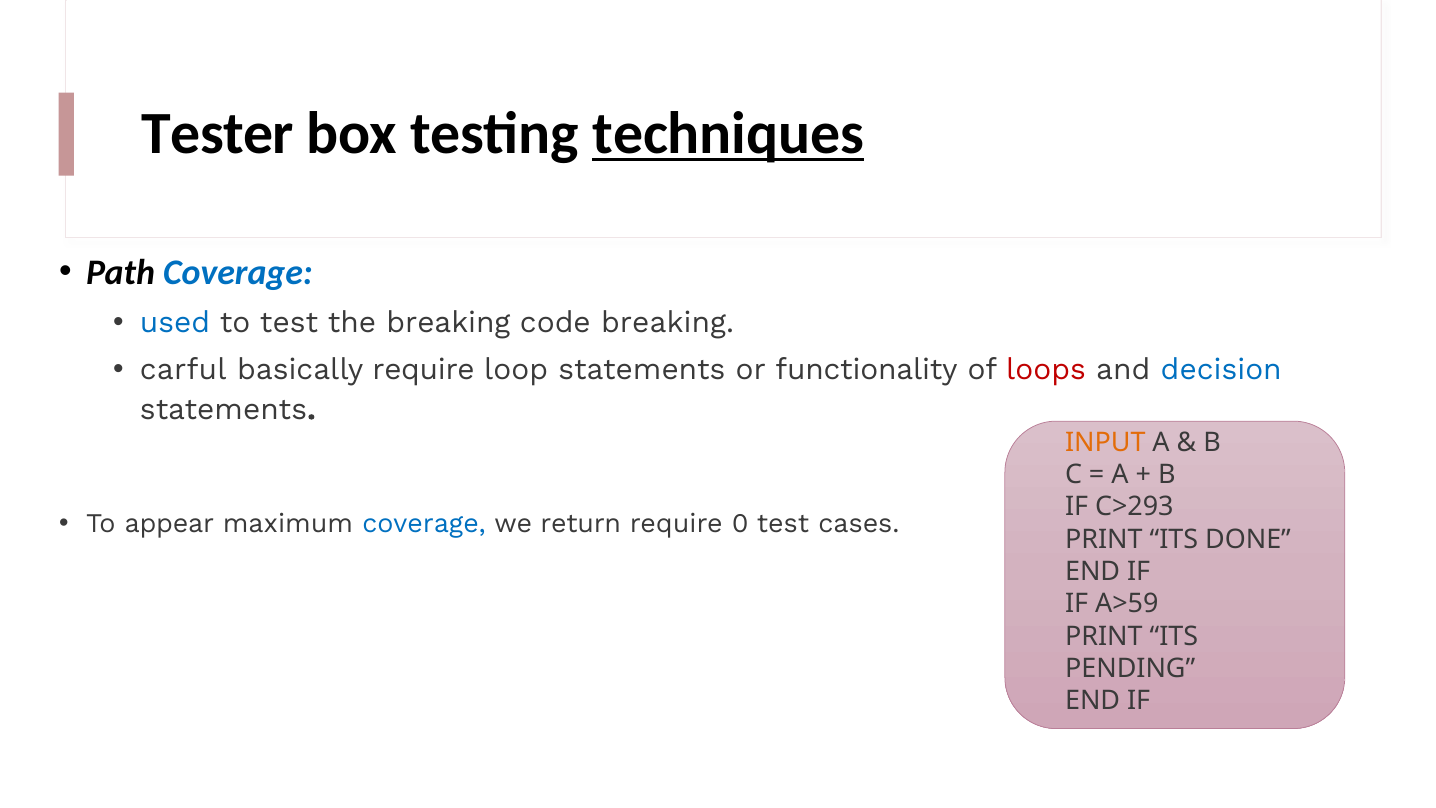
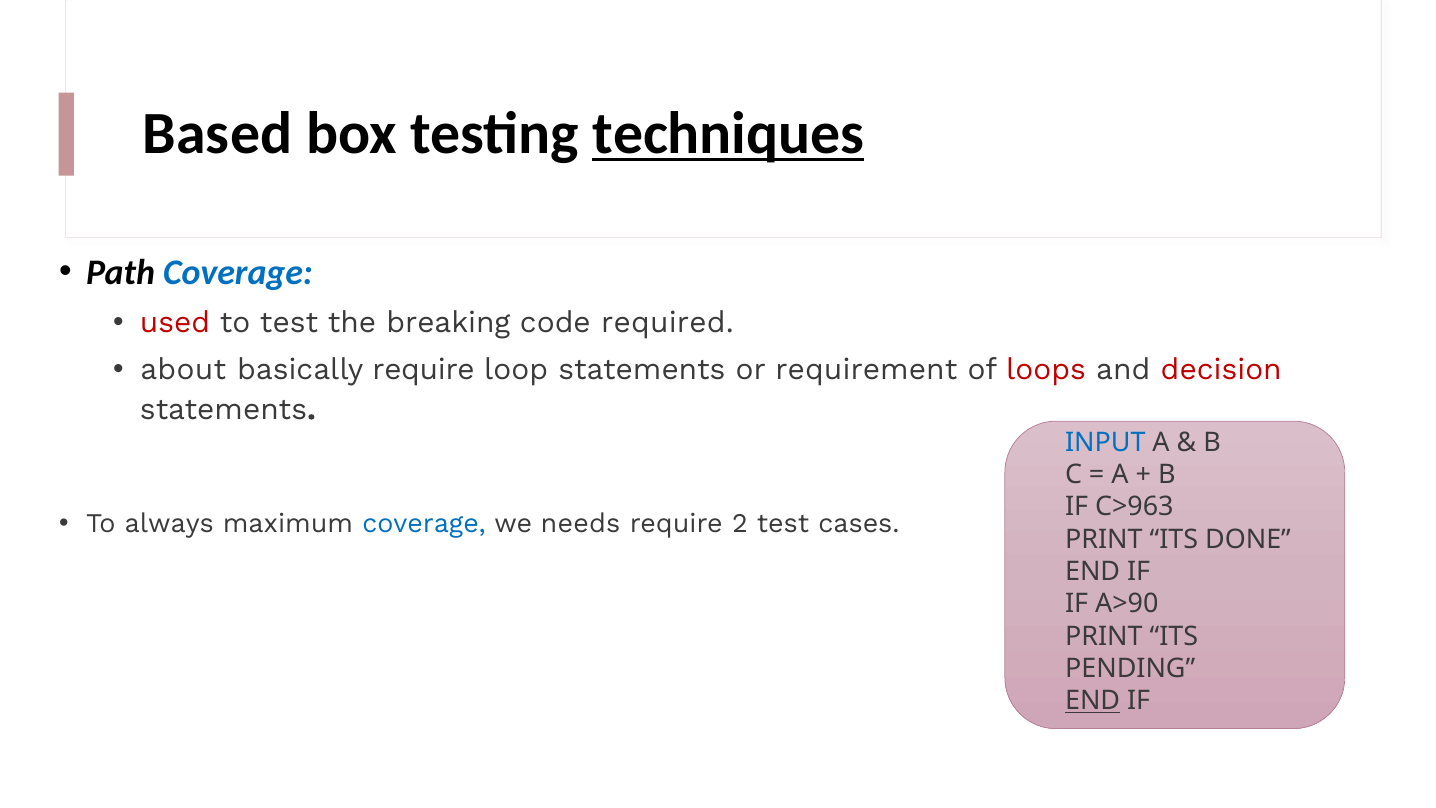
Tester: Tester -> Based
used colour: blue -> red
code breaking: breaking -> required
carful: carful -> about
functionality: functionality -> requirement
decision colour: blue -> red
INPUT colour: orange -> blue
C>293: C>293 -> C>963
appear: appear -> always
return: return -> needs
0: 0 -> 2
A>59: A>59 -> A>90
END at (1093, 701) underline: none -> present
